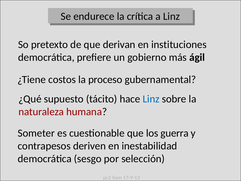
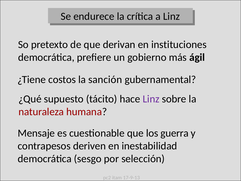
proceso: proceso -> sanción
Linz at (151, 99) colour: blue -> purple
Someter: Someter -> Mensaje
